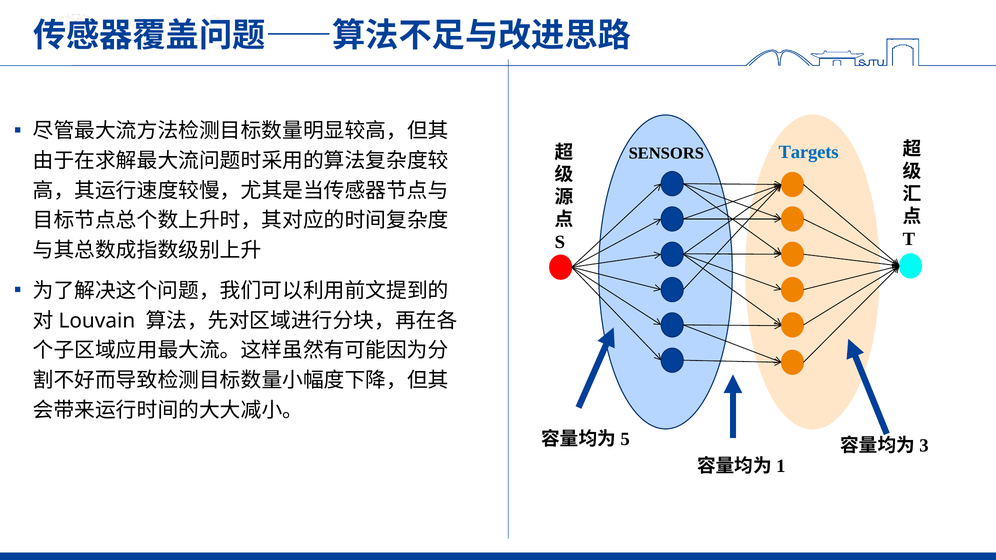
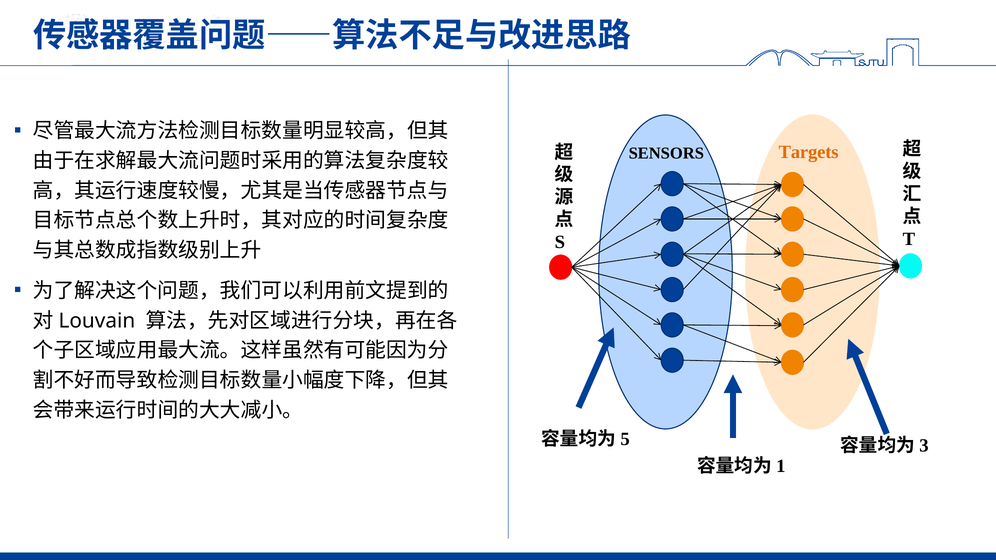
Targets colour: blue -> orange
